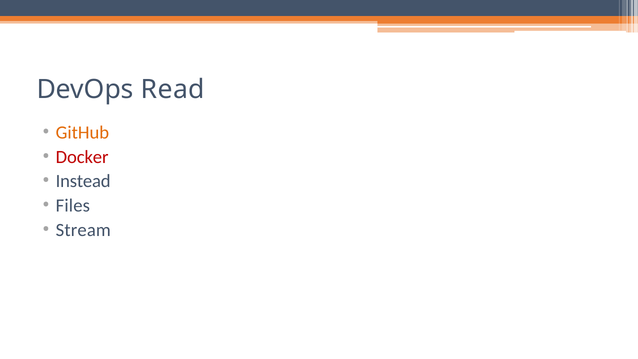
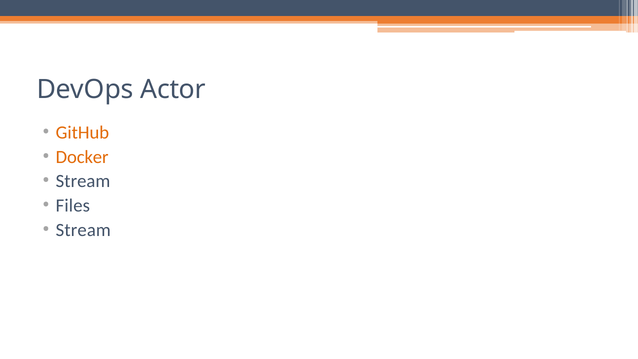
Read: Read -> Actor
Docker colour: red -> orange
Instead at (83, 181): Instead -> Stream
